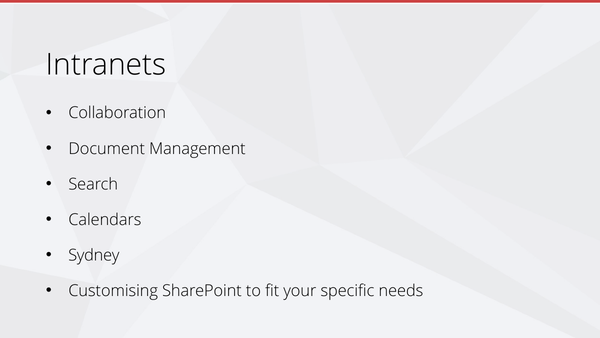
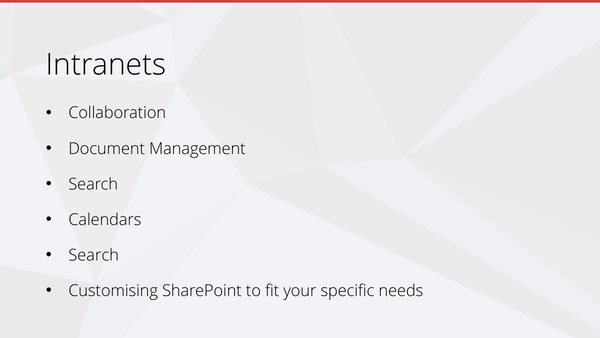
Sydney at (94, 255): Sydney -> Search
